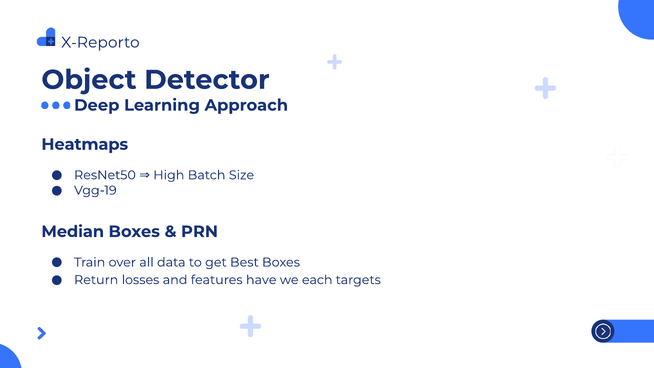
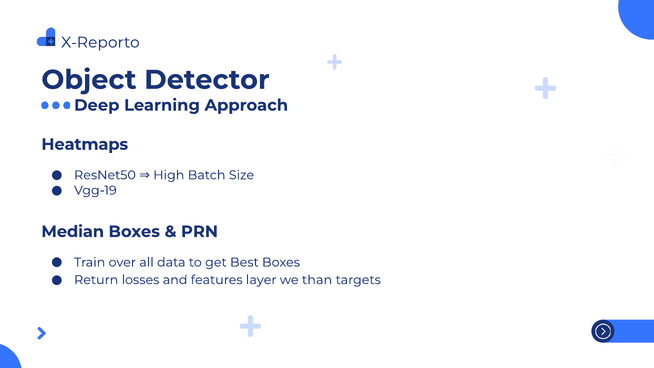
have: have -> layer
each: each -> than
